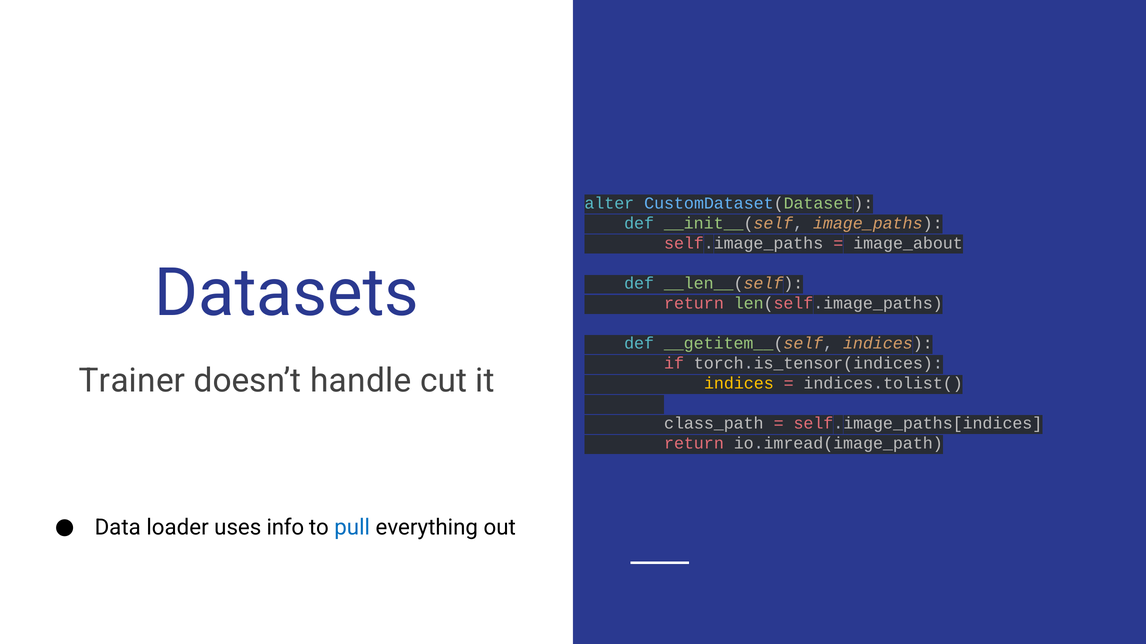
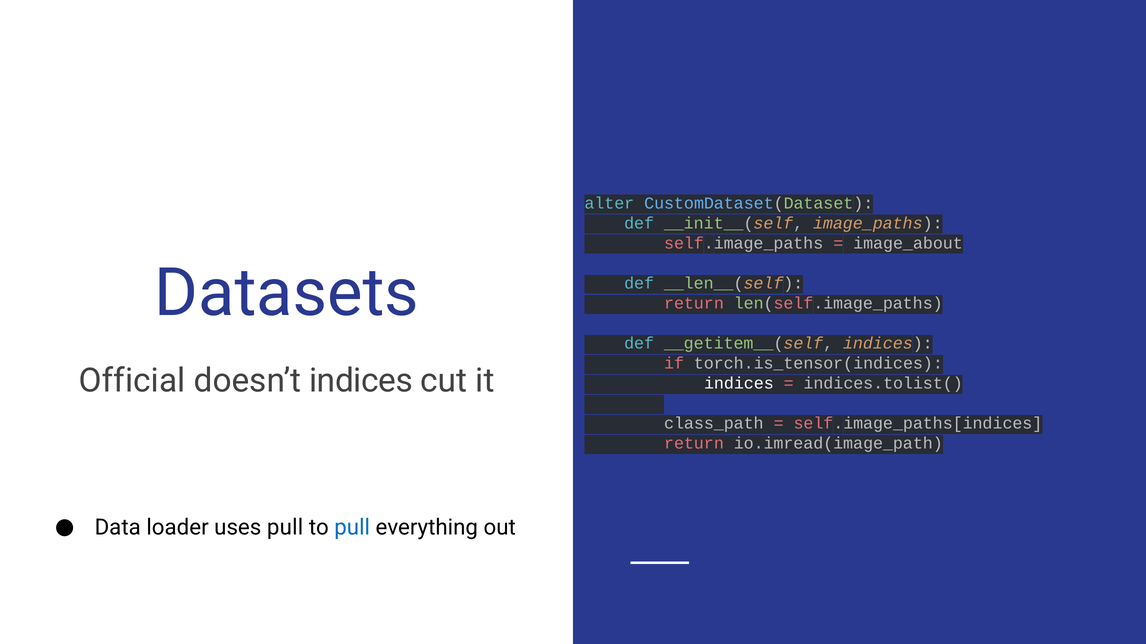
Trainer: Trainer -> Official
doesn’t handle: handle -> indices
indices at (739, 384) colour: yellow -> white
uses info: info -> pull
